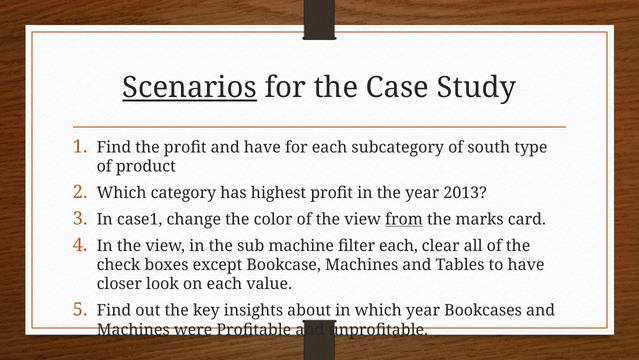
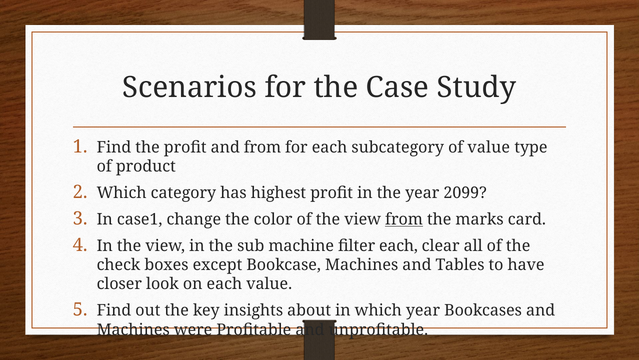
Scenarios underline: present -> none
and have: have -> from
of south: south -> value
2013: 2013 -> 2099
